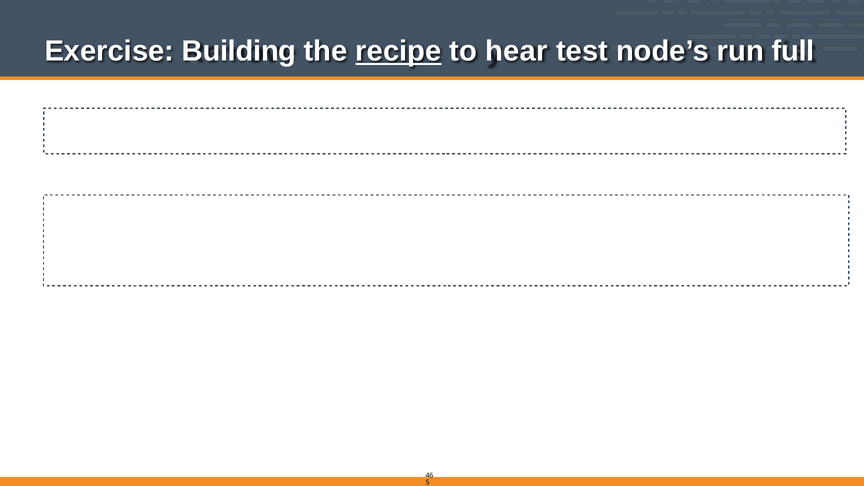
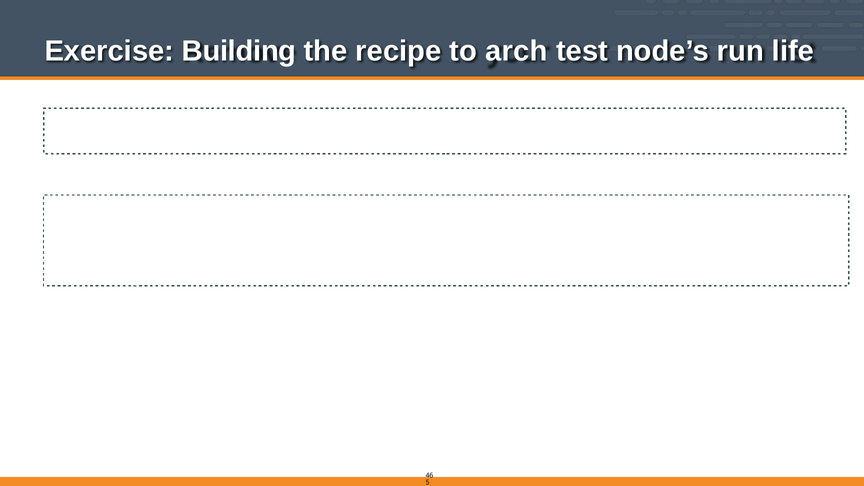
recipe underline: present -> none
hear: hear -> arch
full: full -> life
